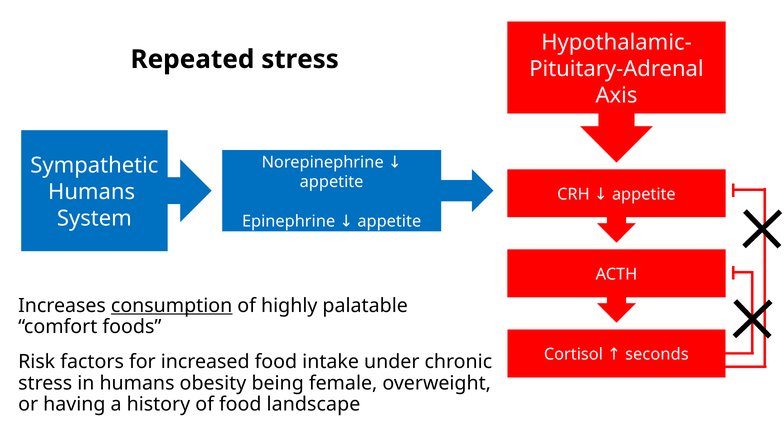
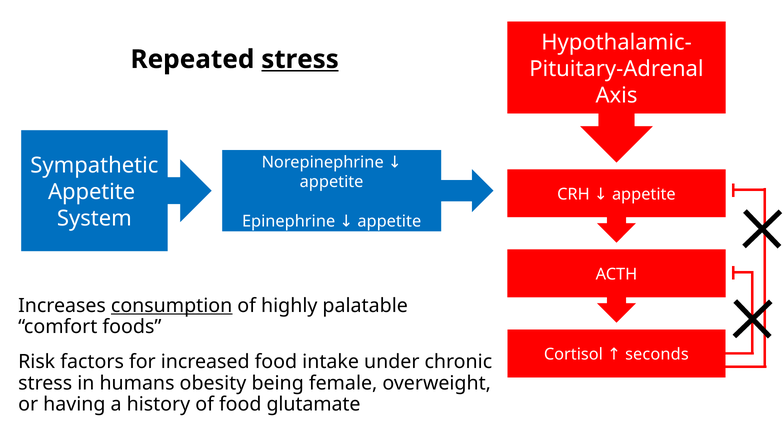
stress at (300, 59) underline: none -> present
Humans at (92, 192): Humans -> Appetite
landscape: landscape -> glutamate
